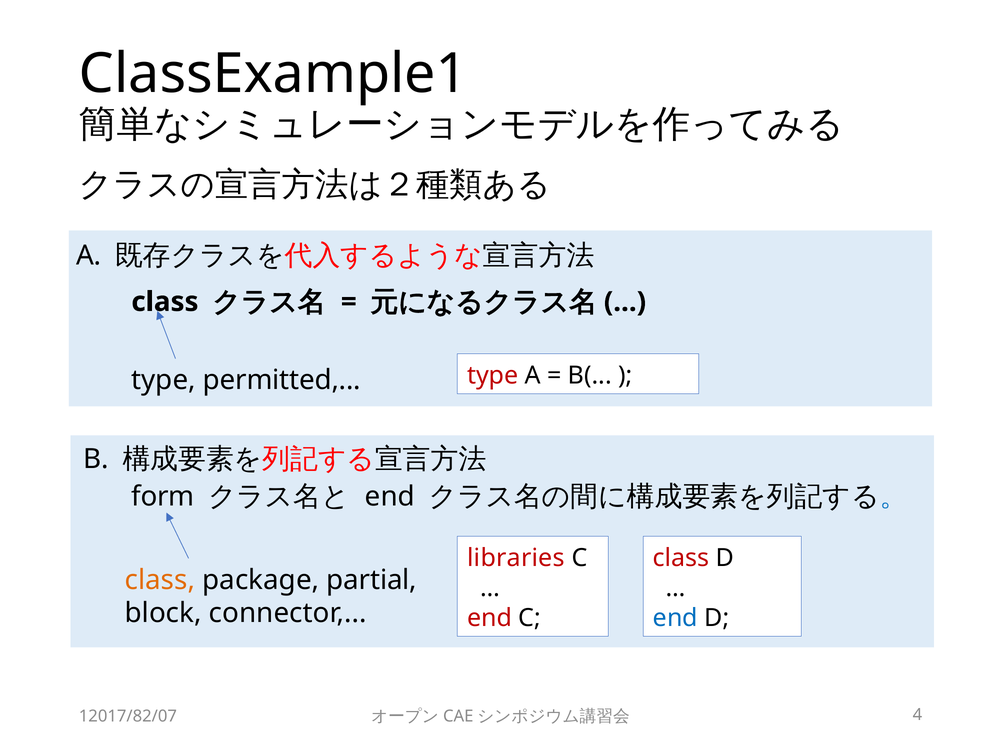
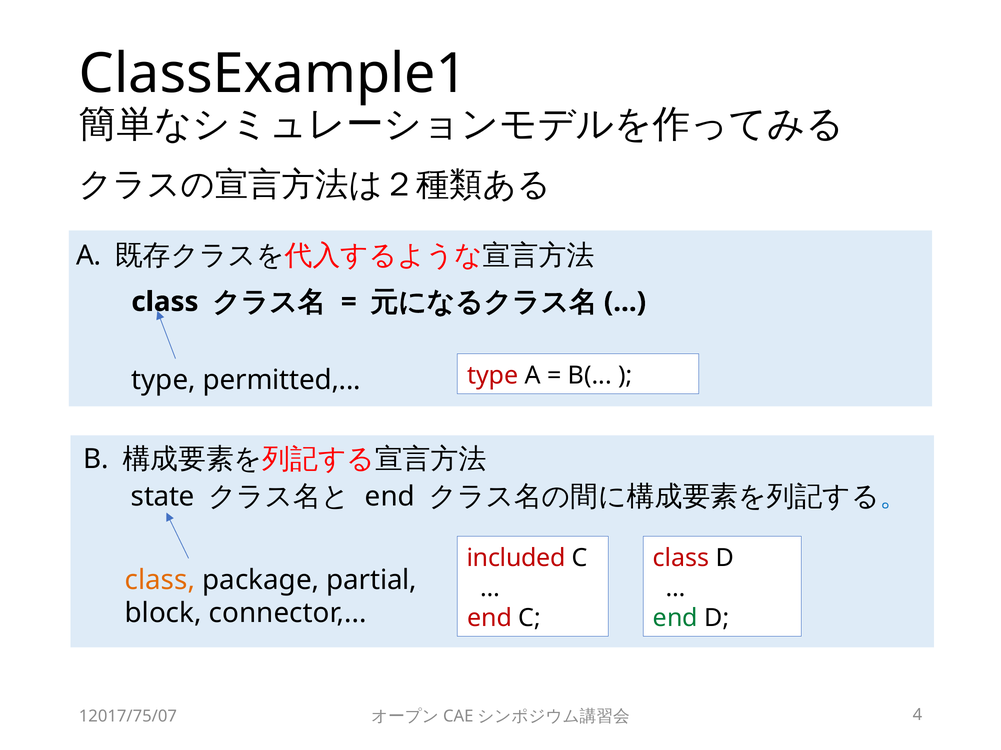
form: form -> state
libraries: libraries -> included
end at (675, 619) colour: blue -> green
12017/82/07: 12017/82/07 -> 12017/75/07
